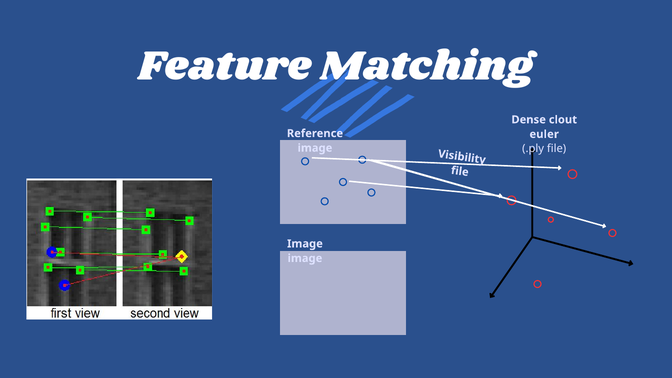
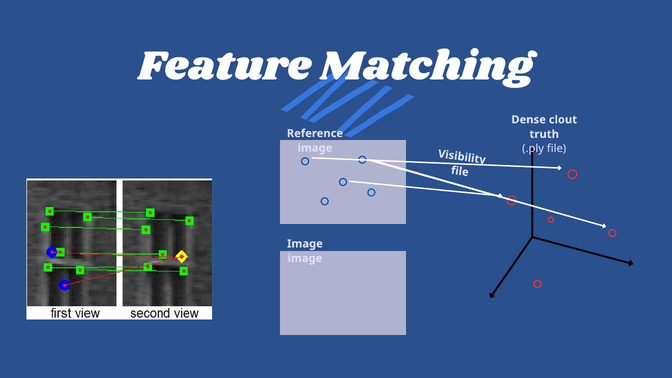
euler: euler -> truth
